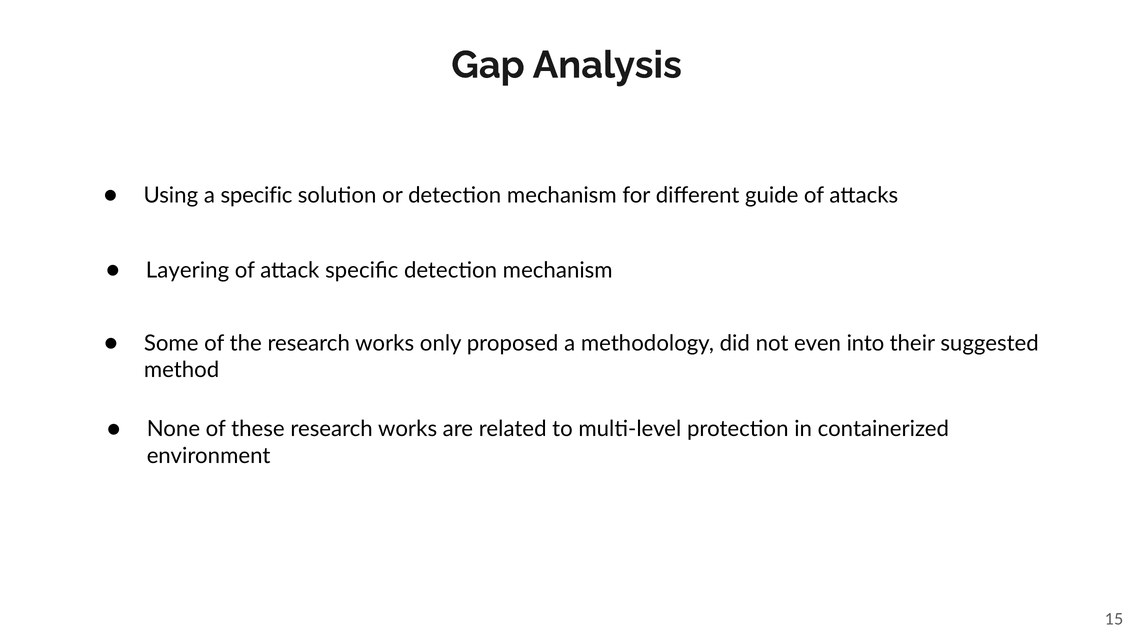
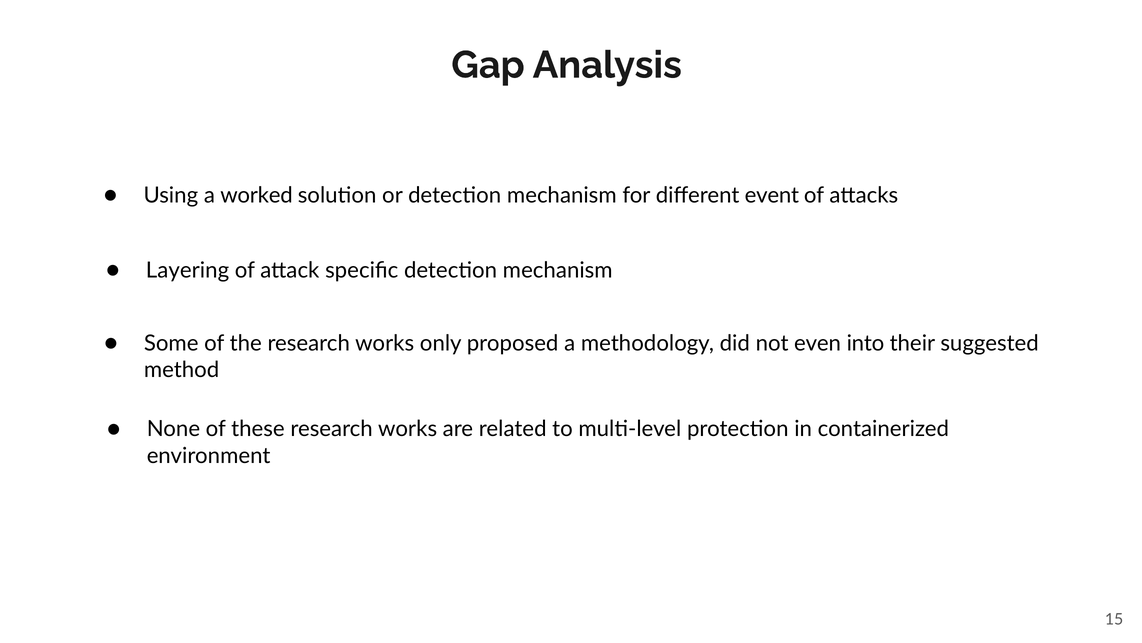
a specific: specific -> worked
guide: guide -> event
